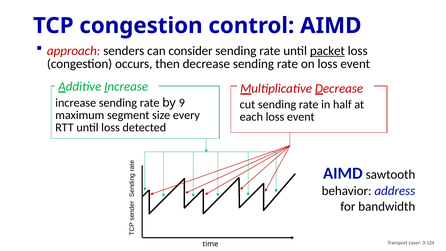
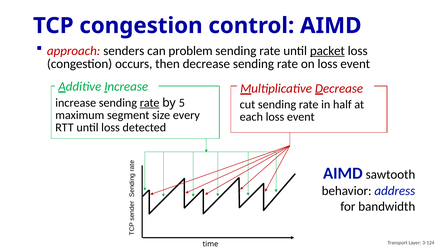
consider: consider -> problem
rate at (150, 103) underline: none -> present
9: 9 -> 5
